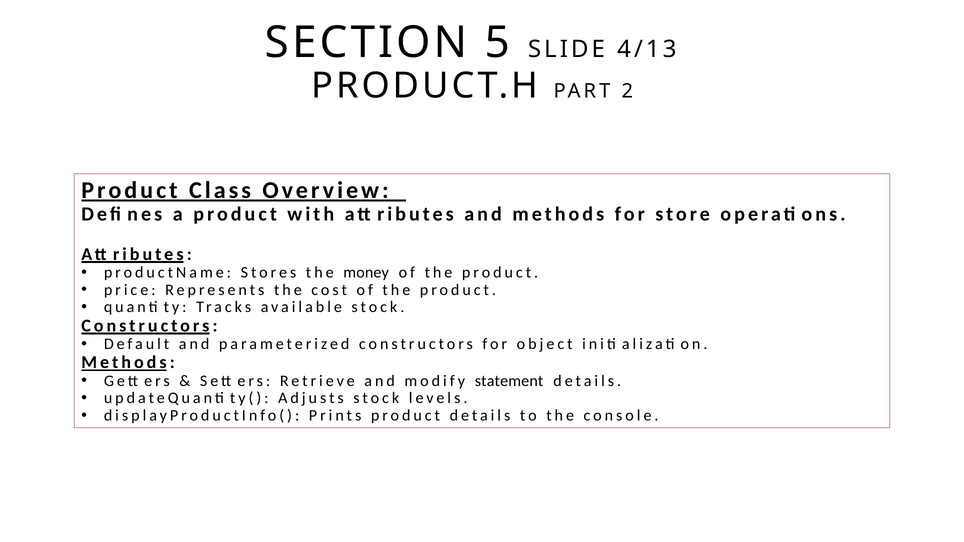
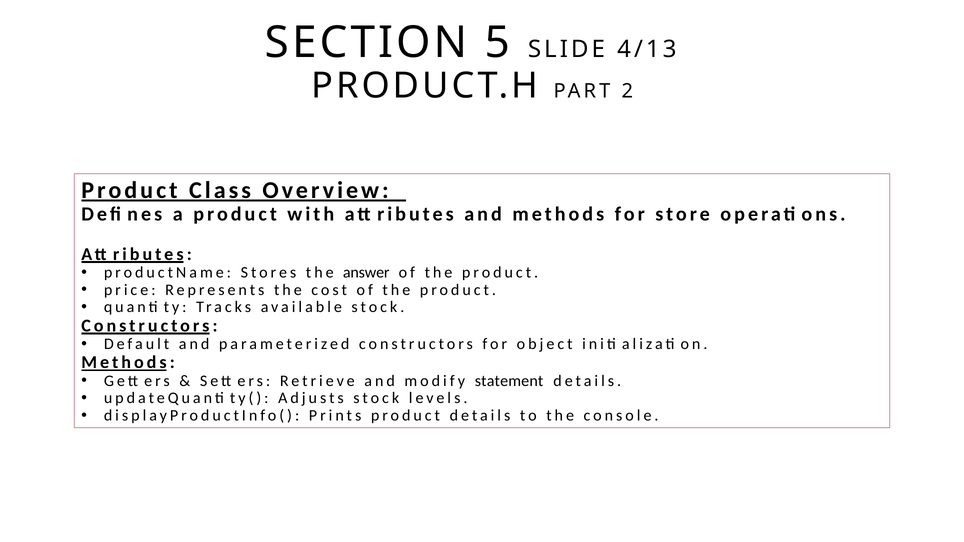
money: money -> answer
